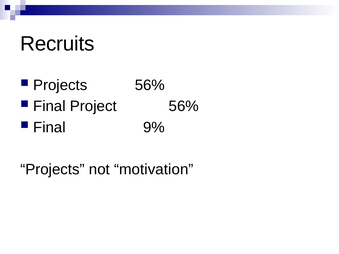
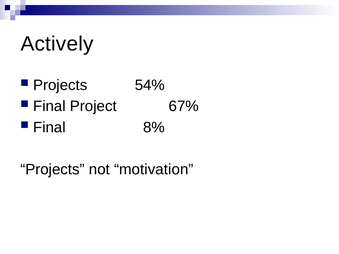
Recruits: Recruits -> Actively
Projects 56%: 56% -> 54%
Project 56%: 56% -> 67%
9%: 9% -> 8%
